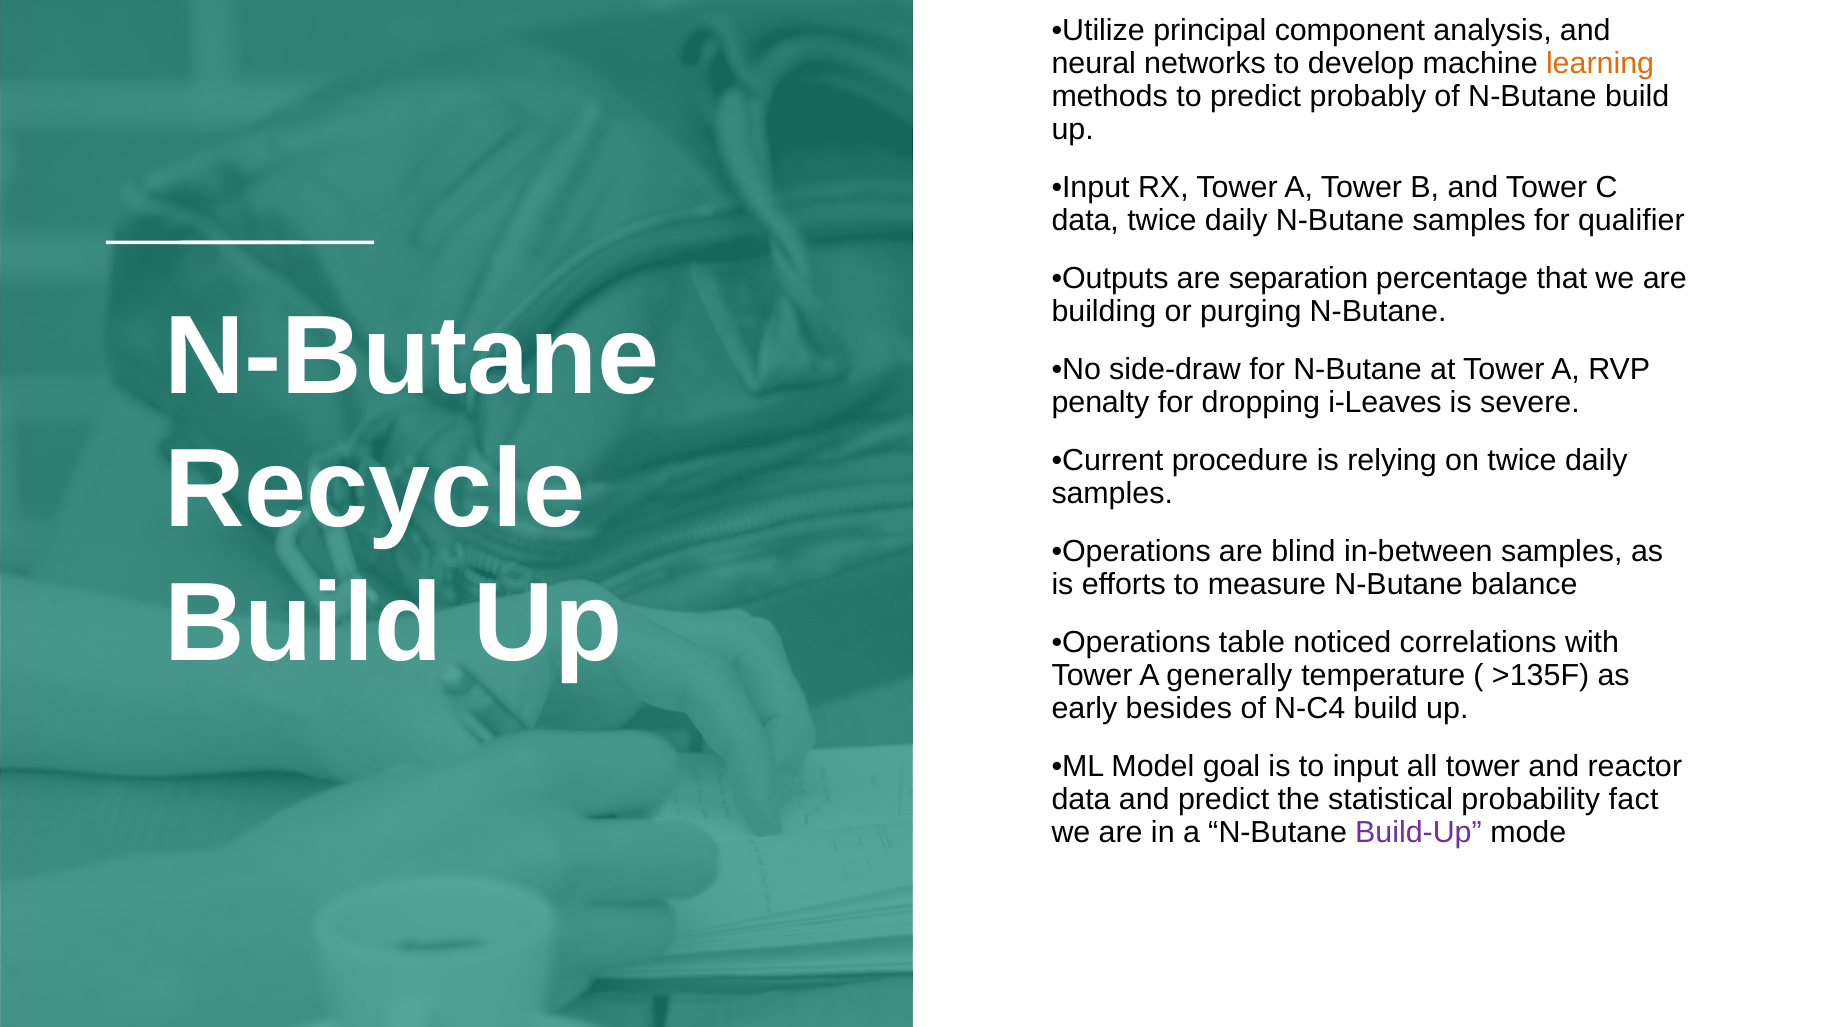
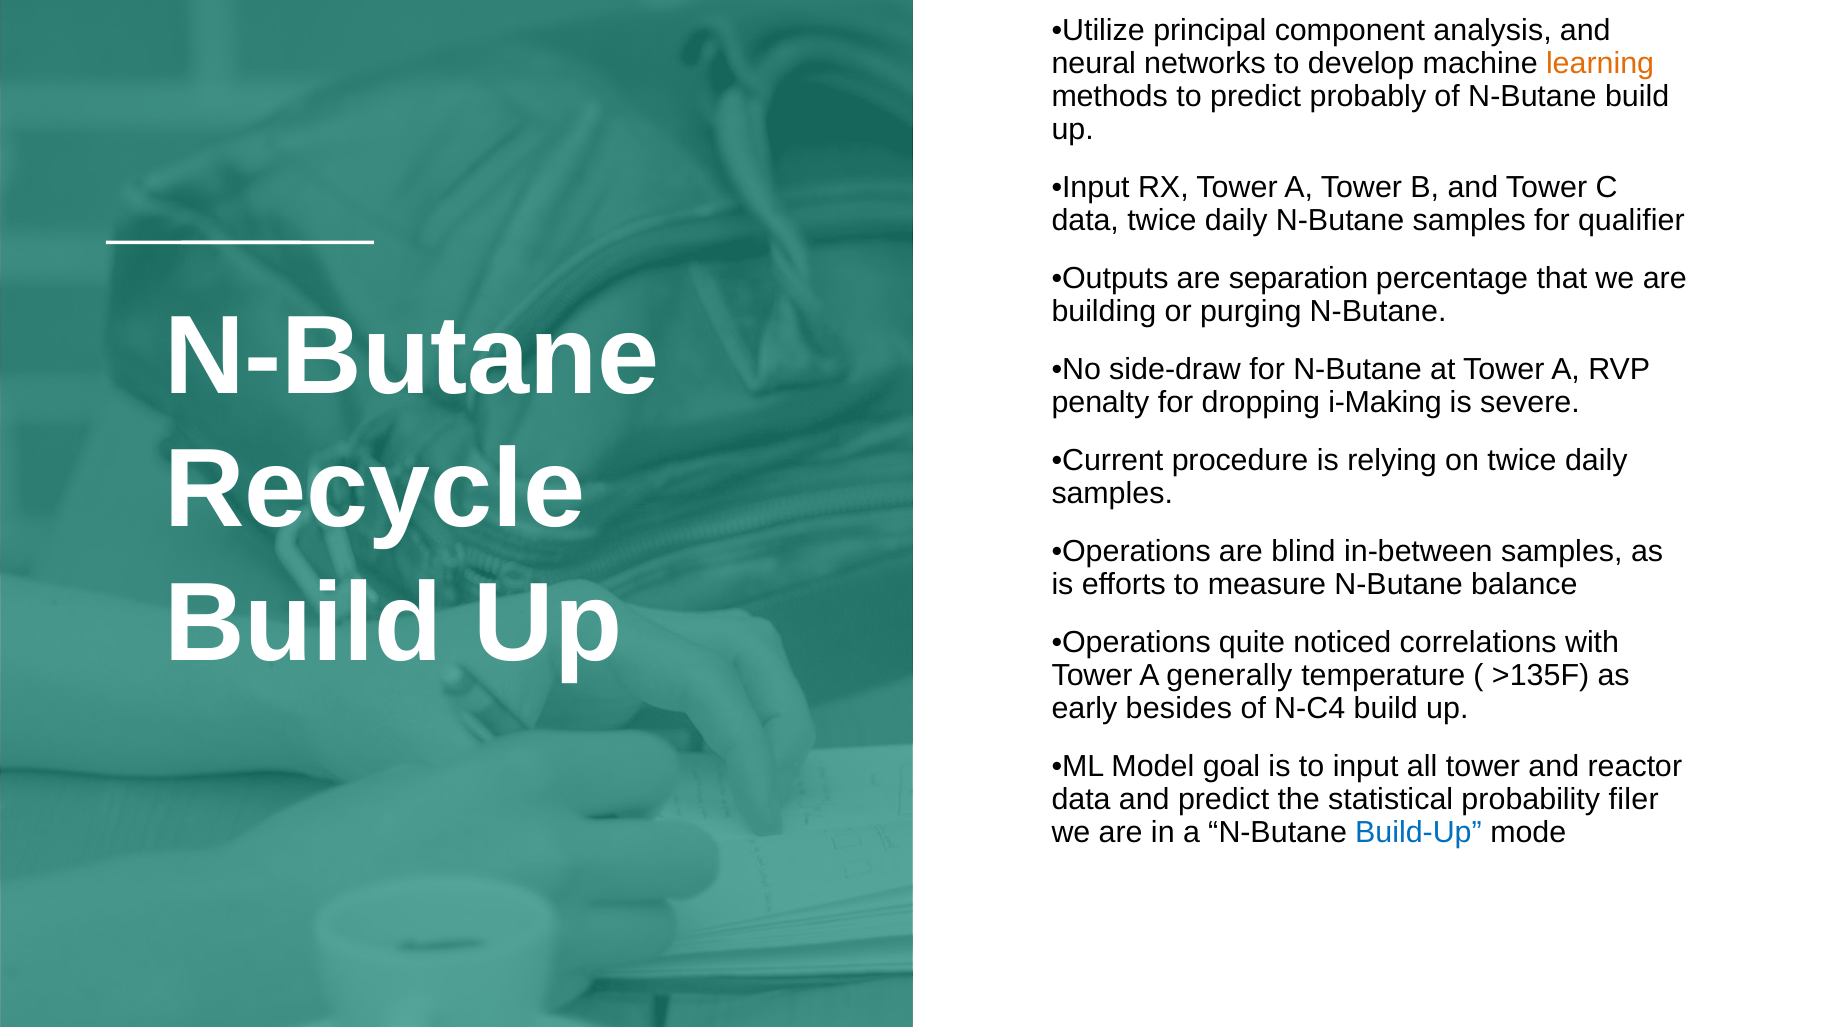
i-Leaves: i-Leaves -> i-Making
table: table -> quite
fact: fact -> filer
Build-Up colour: purple -> blue
